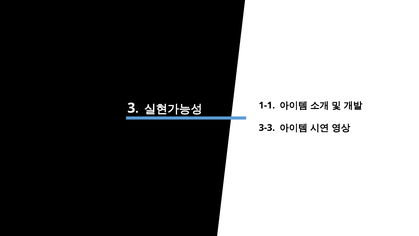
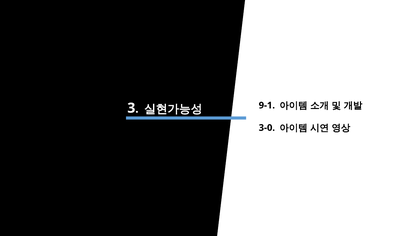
1-1: 1-1 -> 9-1
3-3: 3-3 -> 3-0
